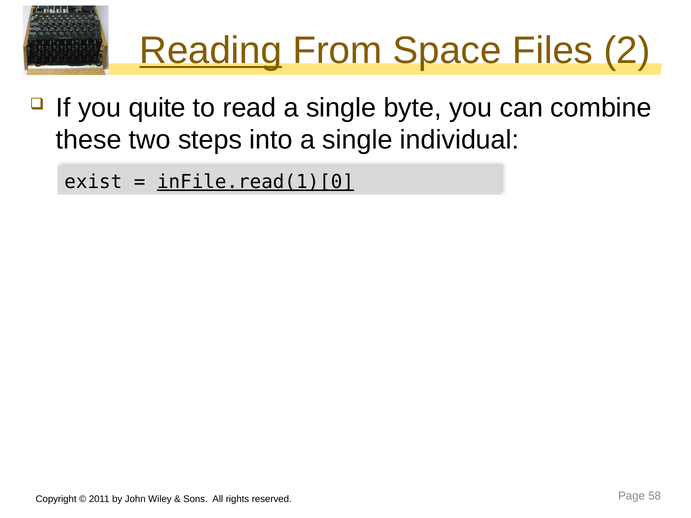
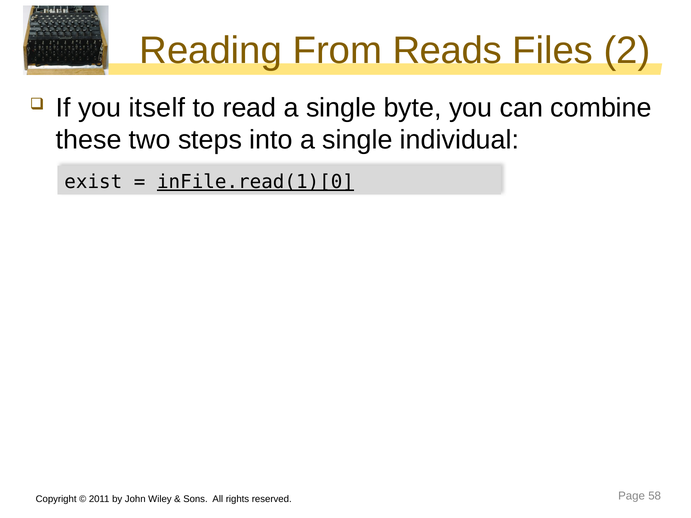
Reading underline: present -> none
Space: Space -> Reads
quite: quite -> itself
